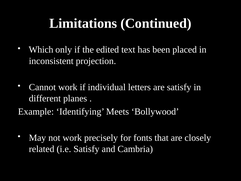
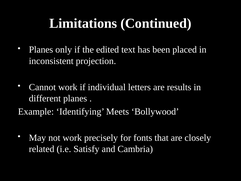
Which at (41, 50): Which -> Planes
are satisfy: satisfy -> results
